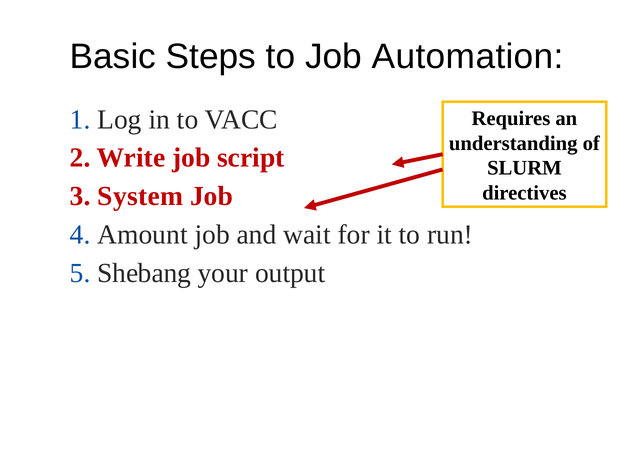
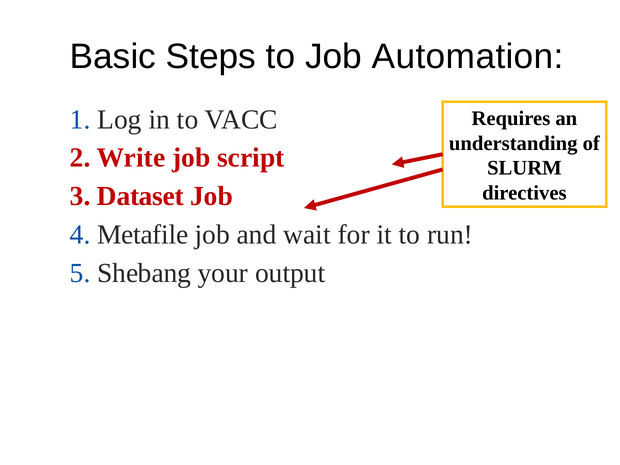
System: System -> Dataset
Amount: Amount -> Metafile
